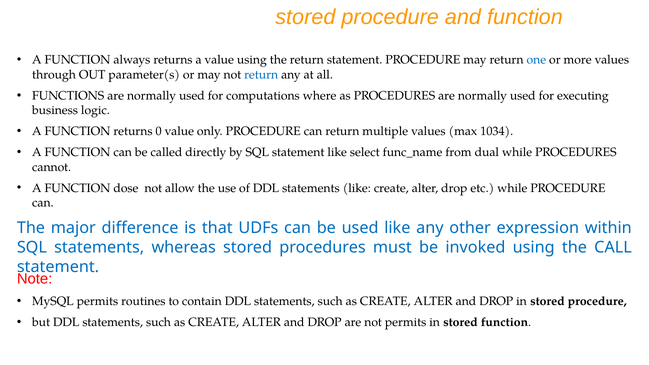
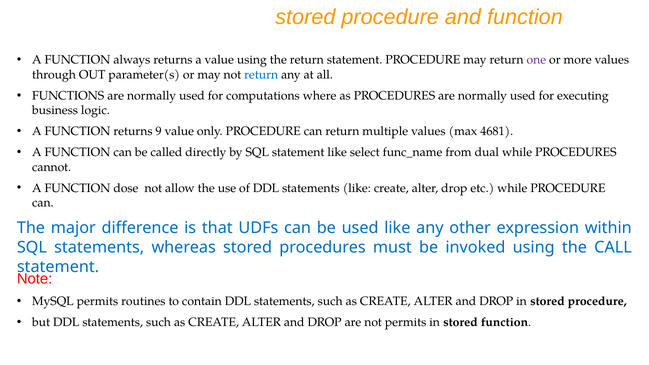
one colour: blue -> purple
0: 0 -> 9
1034: 1034 -> 4681
